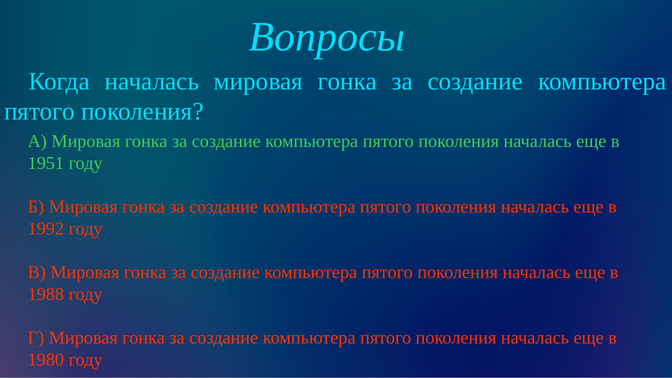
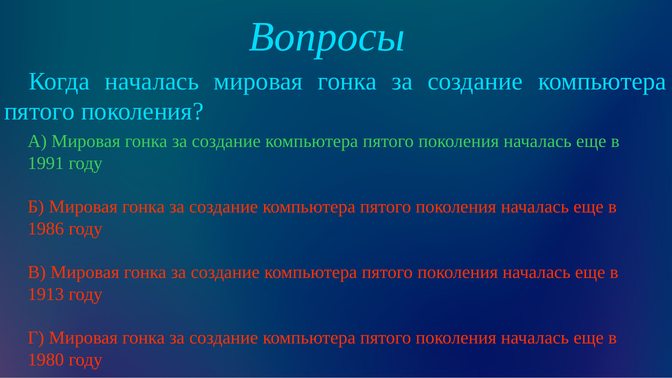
1951: 1951 -> 1991
1992: 1992 -> 1986
1988: 1988 -> 1913
